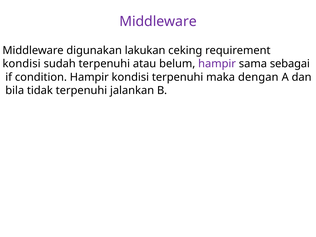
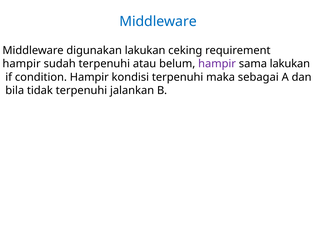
Middleware at (158, 21) colour: purple -> blue
kondisi at (22, 64): kondisi -> hampir
sama sebagai: sebagai -> lakukan
dengan: dengan -> sebagai
